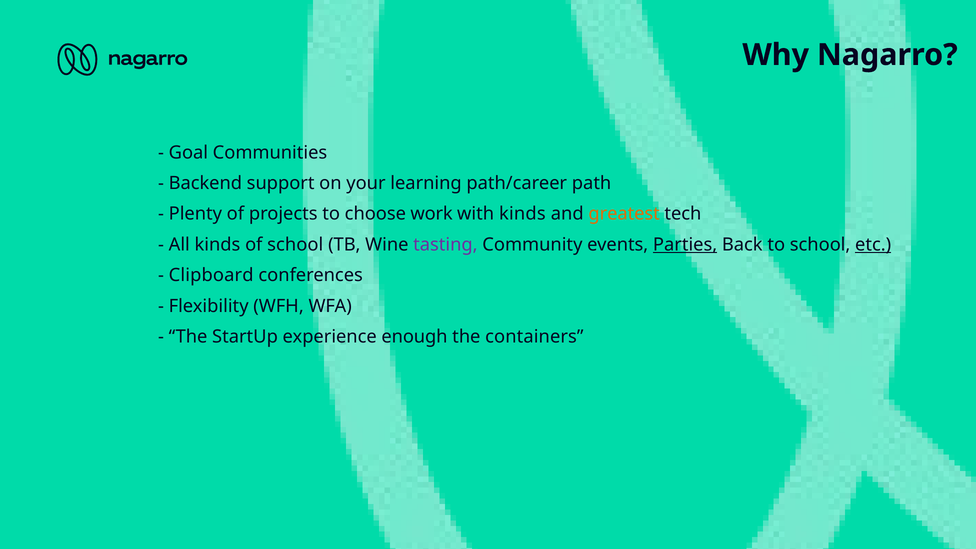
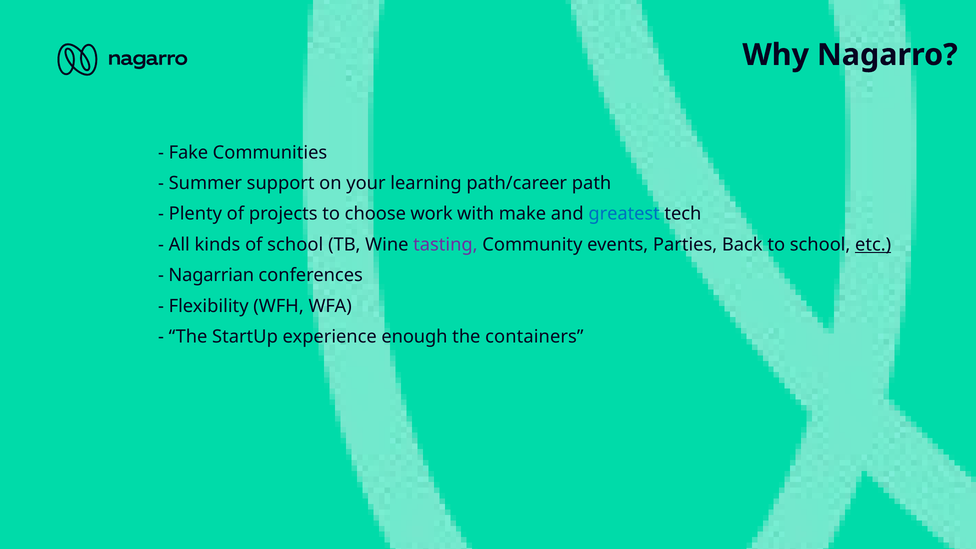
Goal: Goal -> Fake
Backend: Backend -> Summer
with kinds: kinds -> make
greatest colour: orange -> blue
Parties underline: present -> none
Clipboard: Clipboard -> Nagarrian
